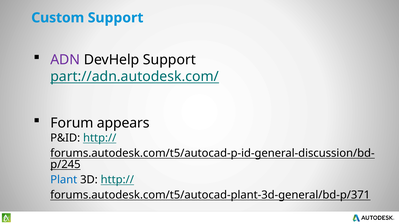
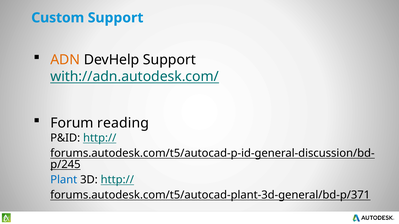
ADN colour: purple -> orange
part://adn.autodesk.com/: part://adn.autodesk.com/ -> with://adn.autodesk.com/
appears: appears -> reading
